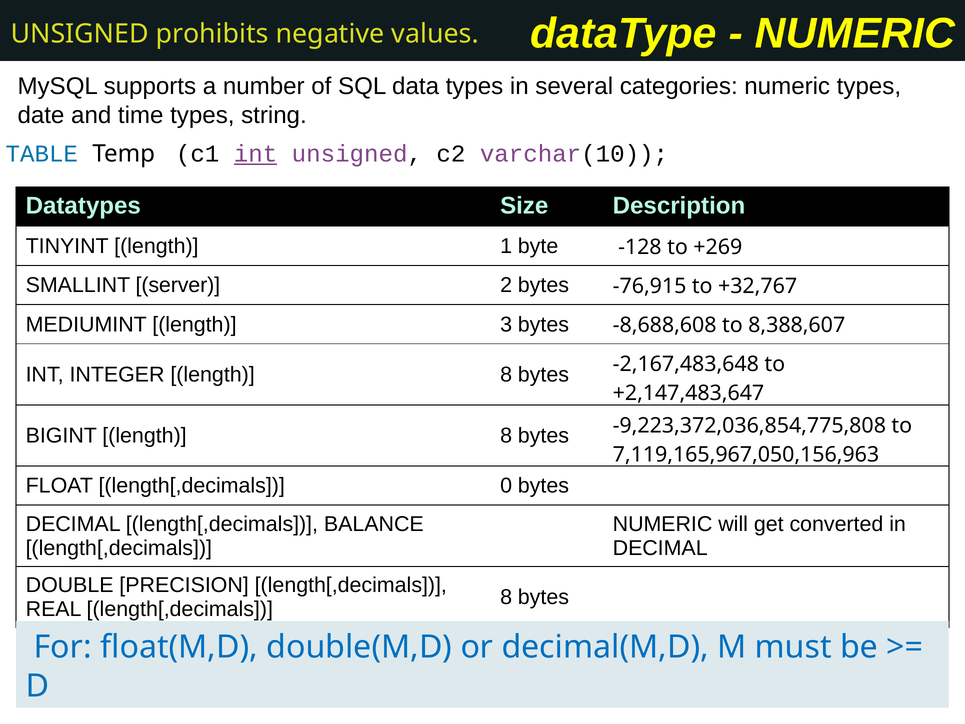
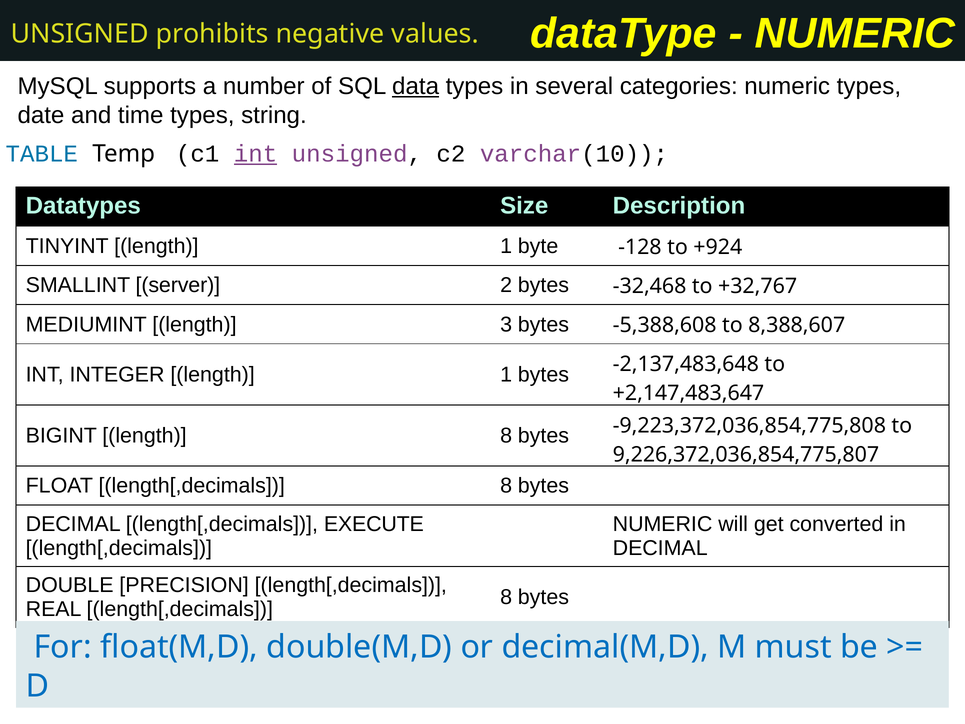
data underline: none -> present
+269: +269 -> +924
-76,915: -76,915 -> -32,468
-8,688,608: -8,688,608 -> -5,388,608
INTEGER length 8: 8 -> 1
-2,167,483,648: -2,167,483,648 -> -2,137,483,648
7,119,165,967,050,156,963: 7,119,165,967,050,156,963 -> 9,226,372,036,854,775,807
FLOAT length[,decimals 0: 0 -> 8
BALANCE: BALANCE -> EXECUTE
